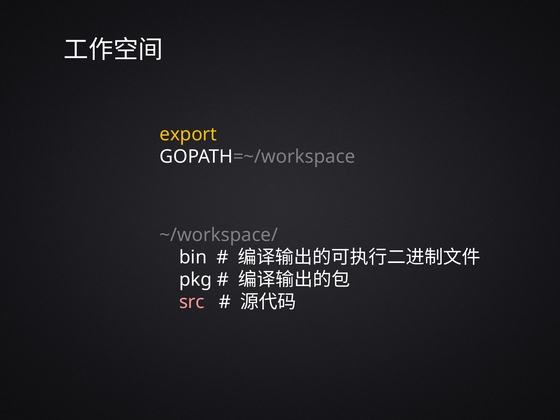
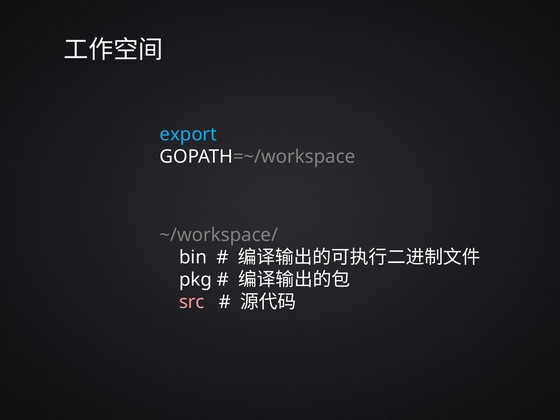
export colour: yellow -> light blue
